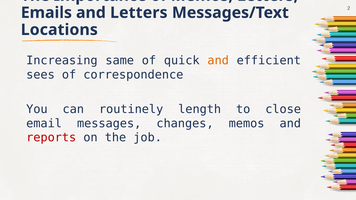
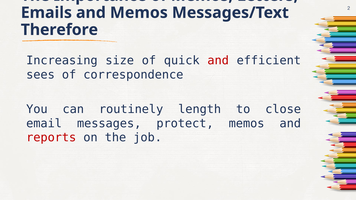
and Letters: Letters -> Memos
Locations: Locations -> Therefore
same: same -> size
and at (218, 61) colour: orange -> red
changes: changes -> protect
